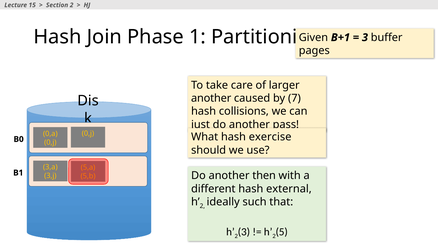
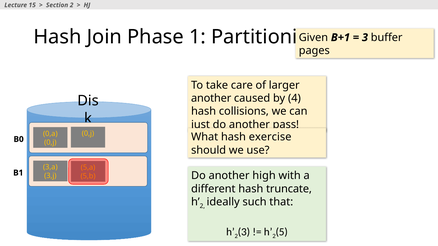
7: 7 -> 4
then: then -> high
external: external -> truncate
